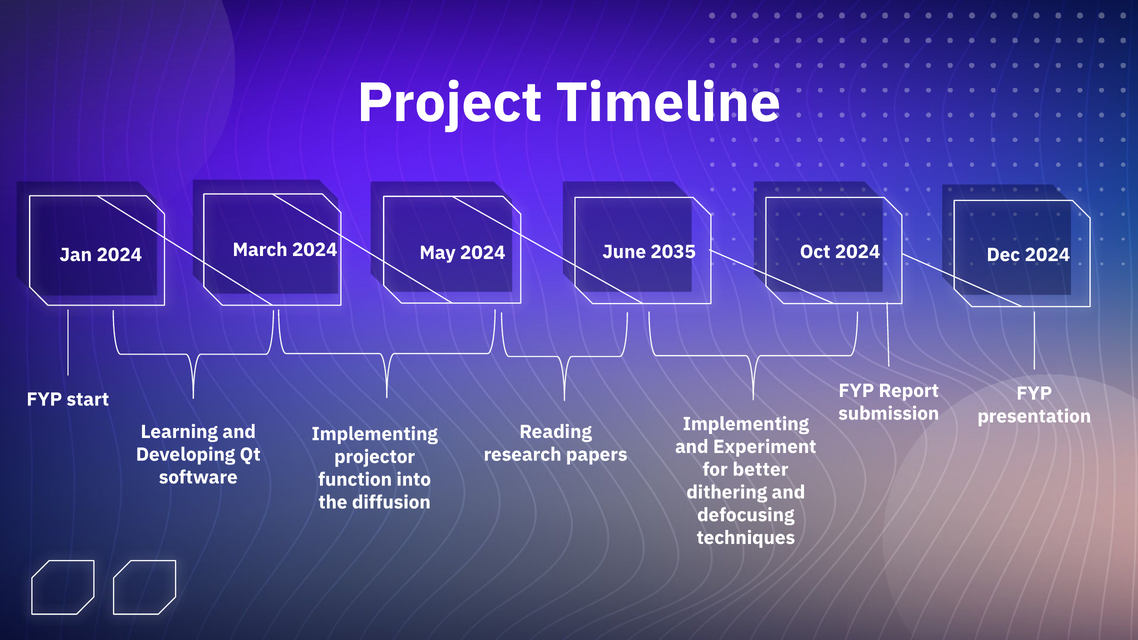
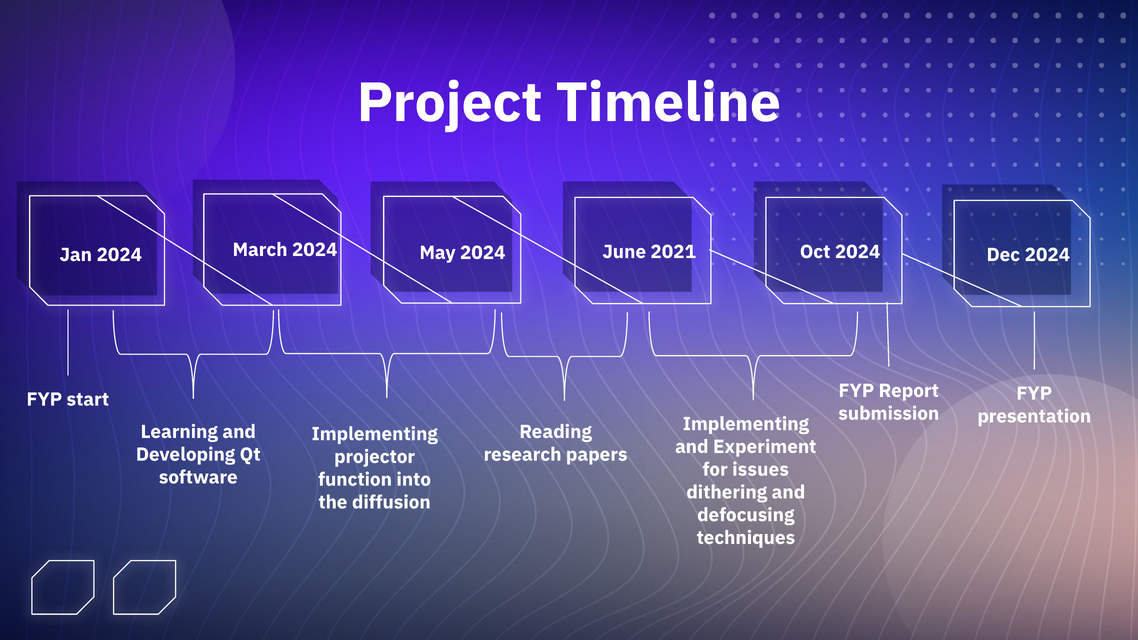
2035: 2035 -> 2021
better: better -> issues
